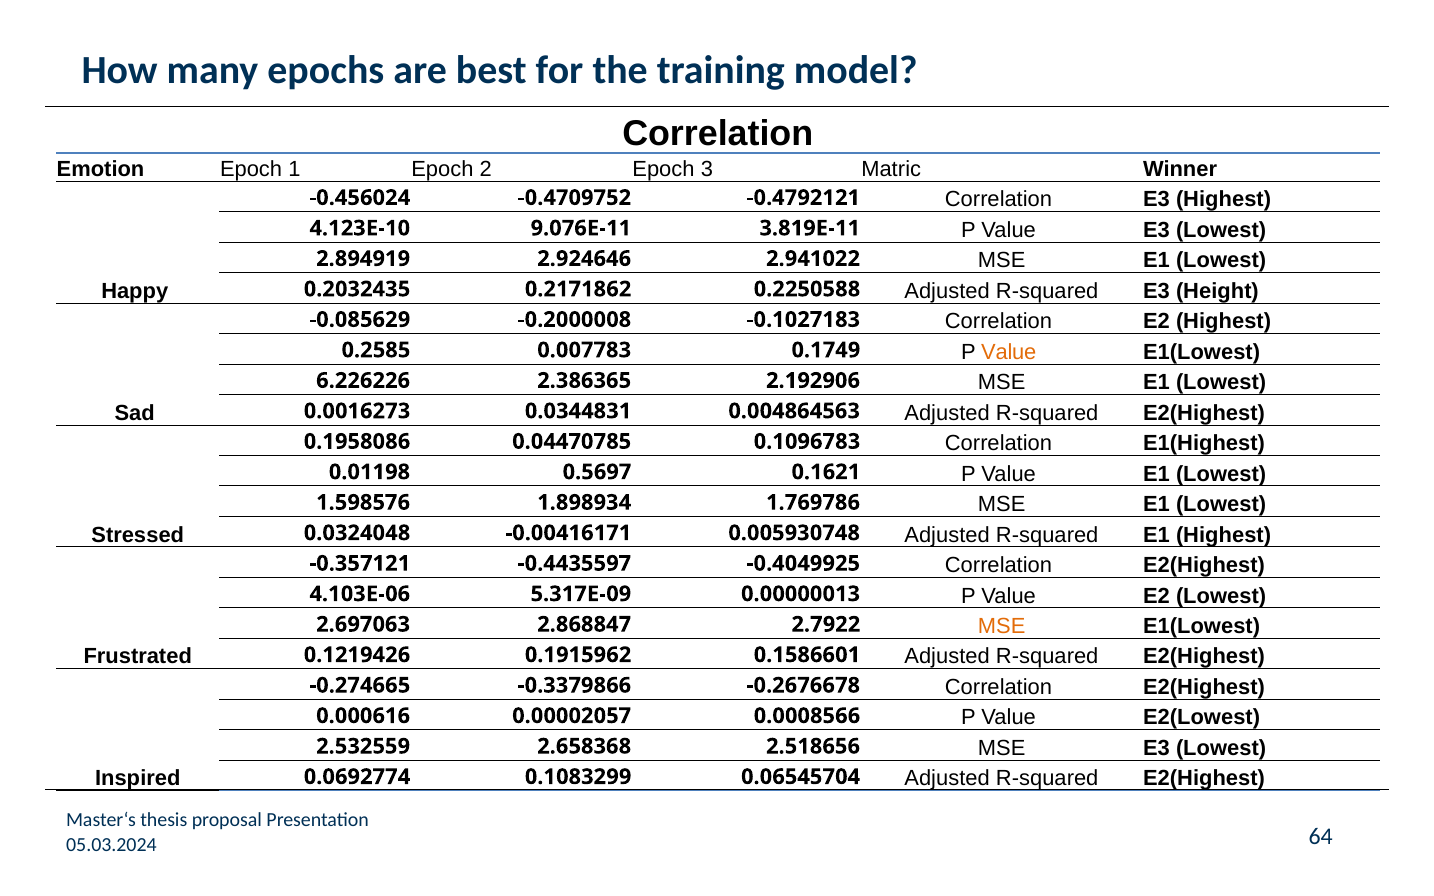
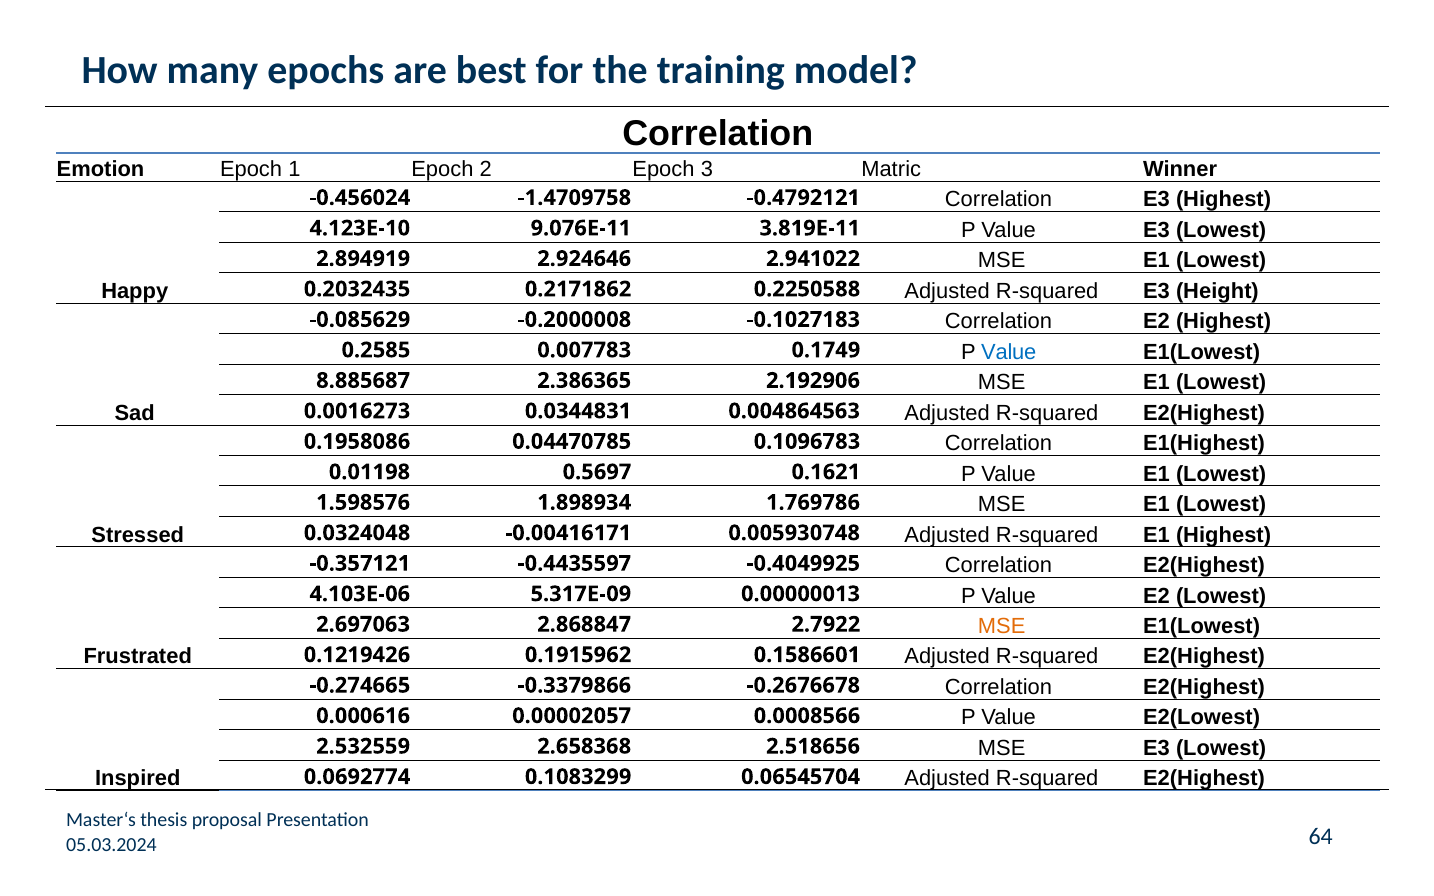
-0.4709752: -0.4709752 -> -1.4709758
Value at (1009, 352) colour: orange -> blue
6.226226: 6.226226 -> 8.885687
